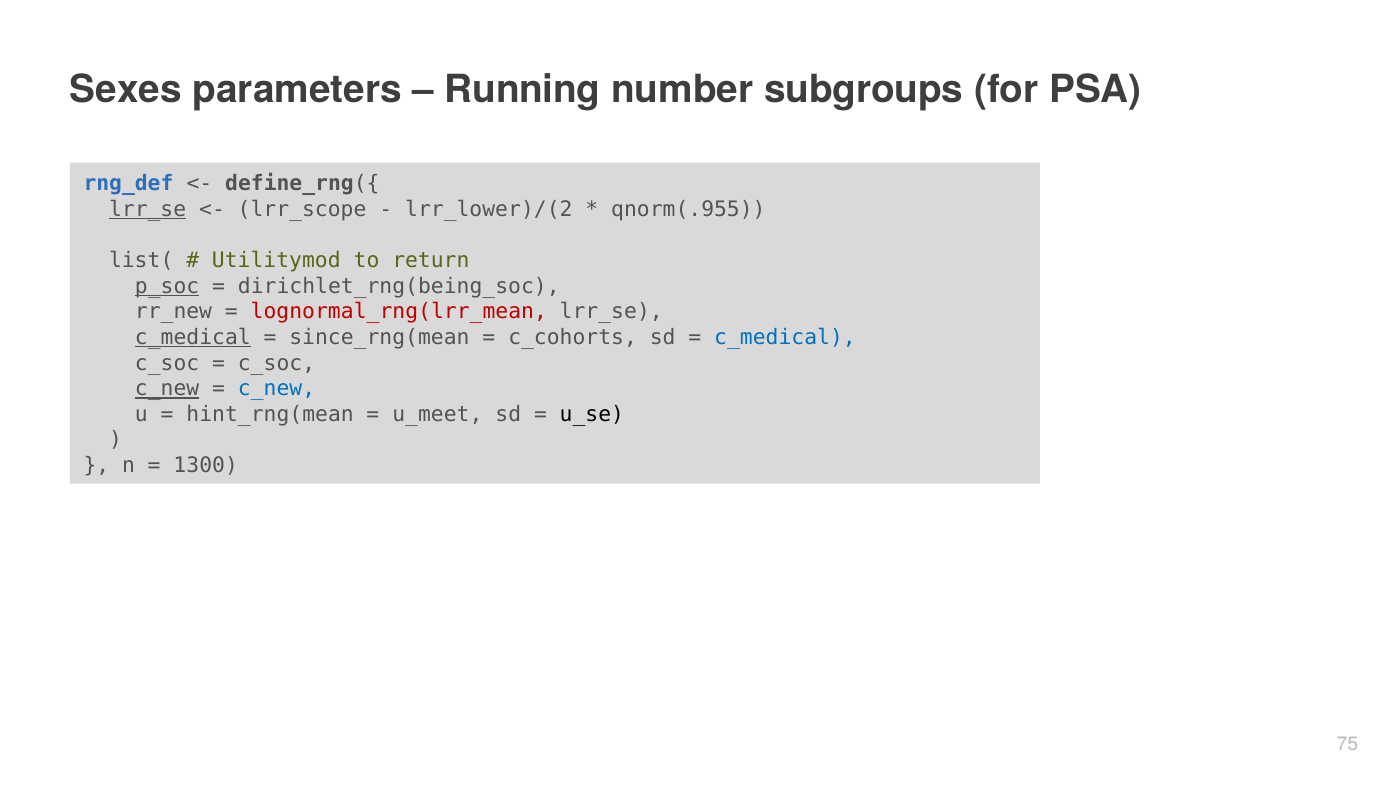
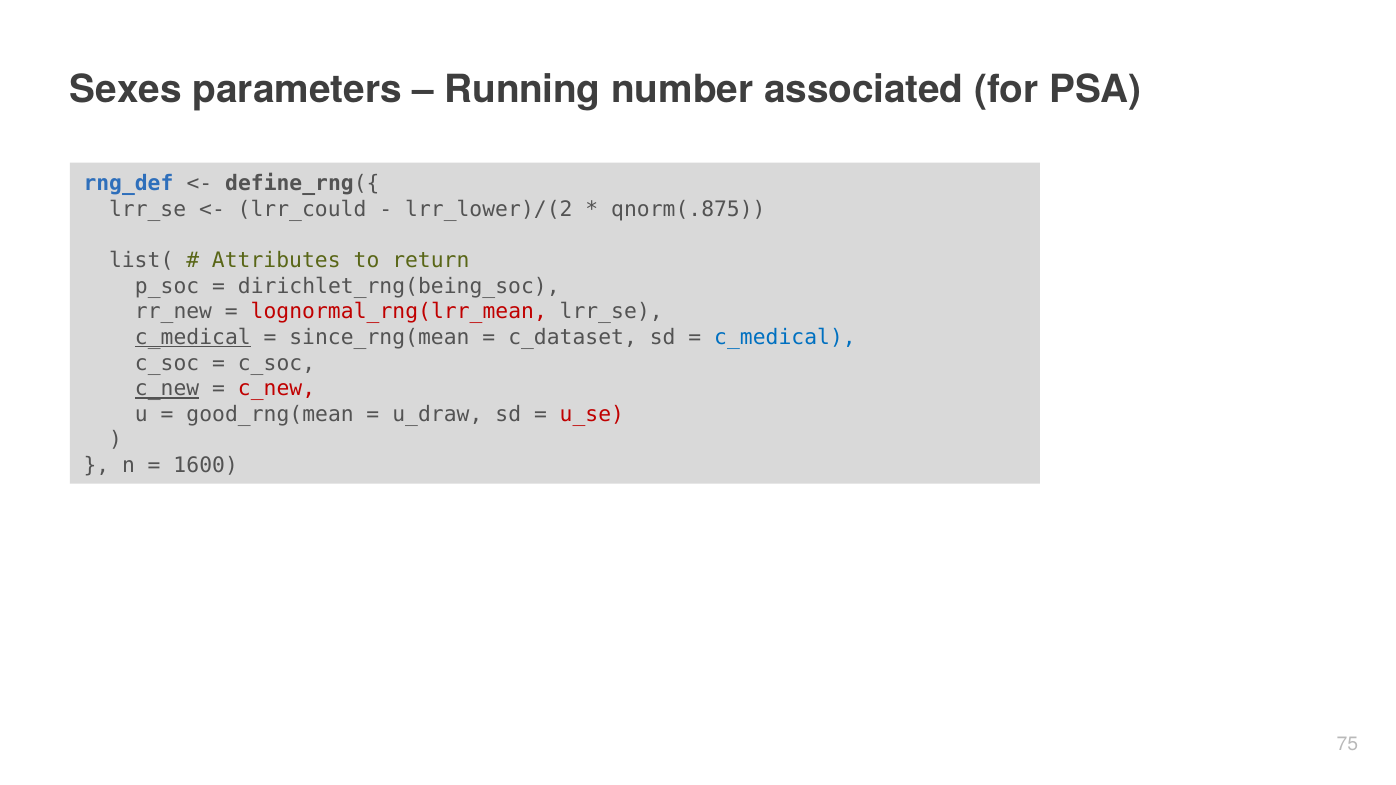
subgroups: subgroups -> associated
lrr_se at (148, 210) underline: present -> none
lrr_scope: lrr_scope -> lrr_could
qnorm(.955: qnorm(.955 -> qnorm(.875
Utilitymod: Utilitymod -> Attributes
p_soc underline: present -> none
c_cohorts: c_cohorts -> c_dataset
c_new at (277, 389) colour: blue -> red
hint_rng(mean: hint_rng(mean -> good_rng(mean
u_meet: u_meet -> u_draw
u_se colour: black -> red
1300: 1300 -> 1600
